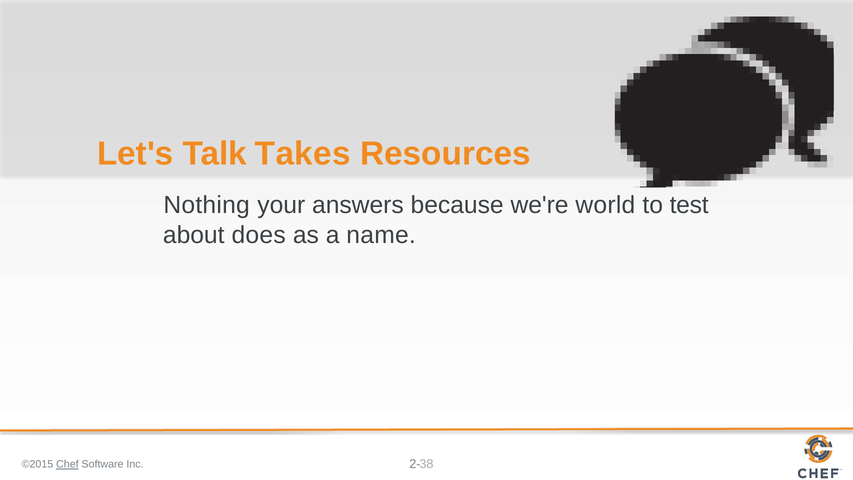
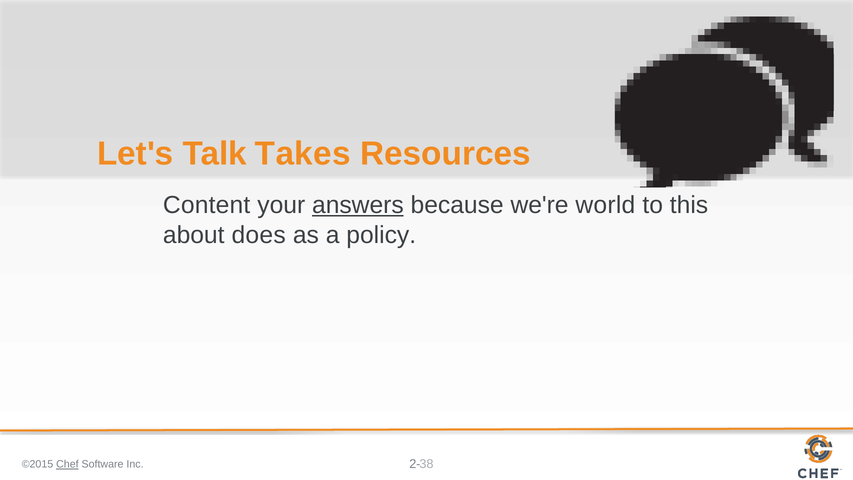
Nothing: Nothing -> Content
answers underline: none -> present
test: test -> this
name: name -> policy
